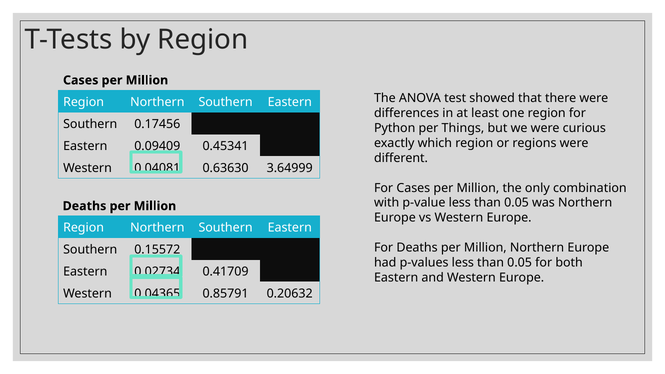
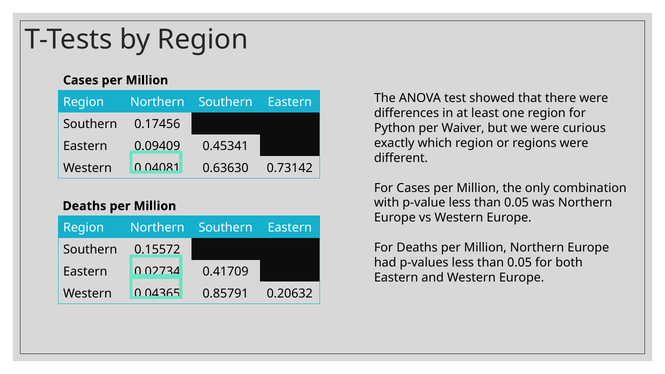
Things: Things -> Waiver
3.64999: 3.64999 -> 0.73142
